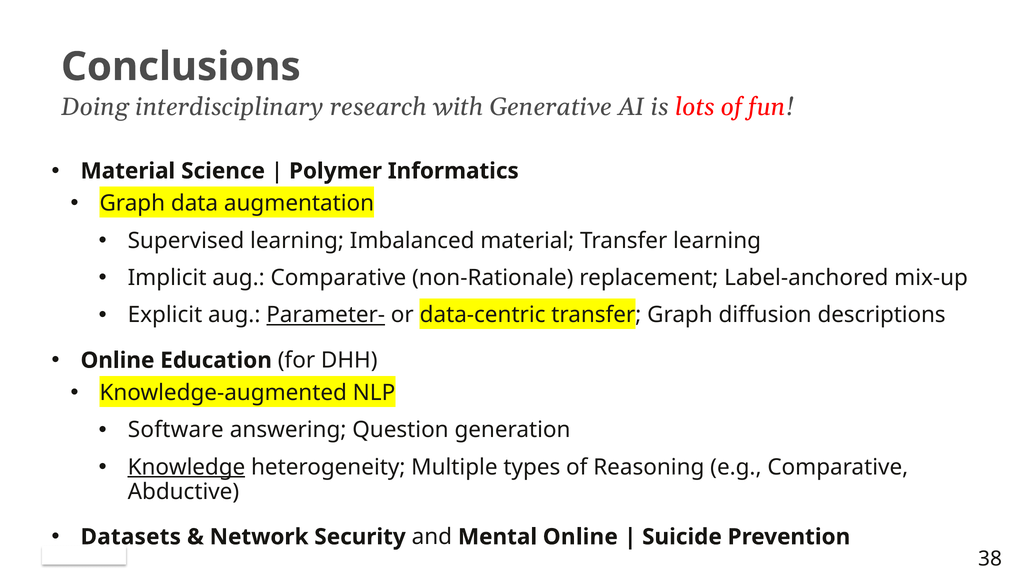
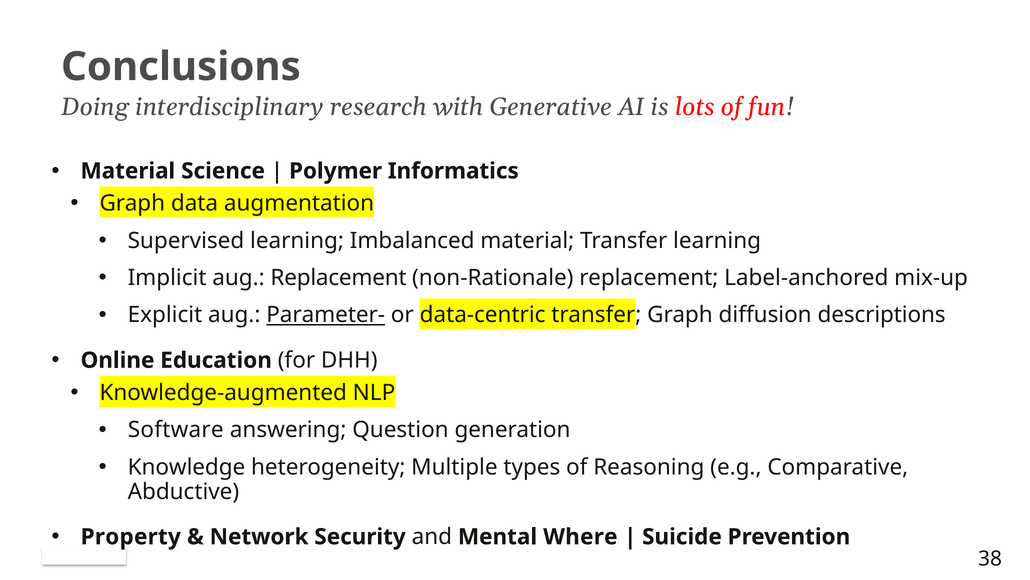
aug Comparative: Comparative -> Replacement
Knowledge underline: present -> none
Datasets: Datasets -> Property
Mental Online: Online -> Where
